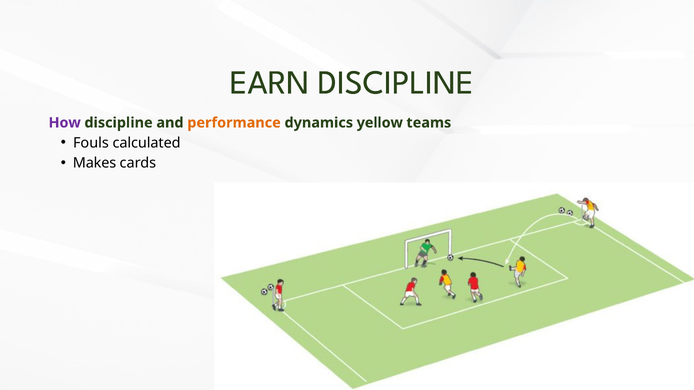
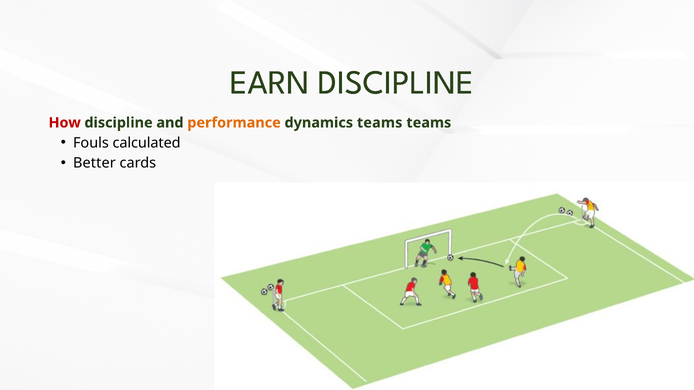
How colour: purple -> red
dynamics yellow: yellow -> teams
Makes: Makes -> Better
